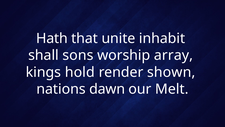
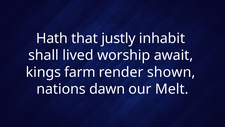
unite: unite -> justly
sons: sons -> lived
array: array -> await
hold: hold -> farm
